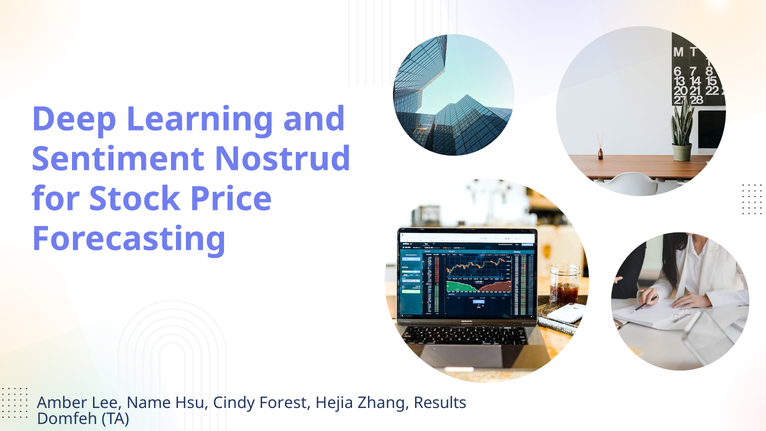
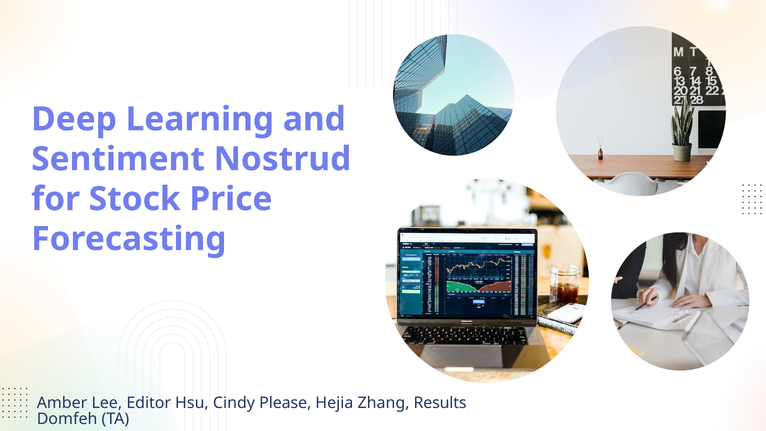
Name: Name -> Editor
Forest: Forest -> Please
